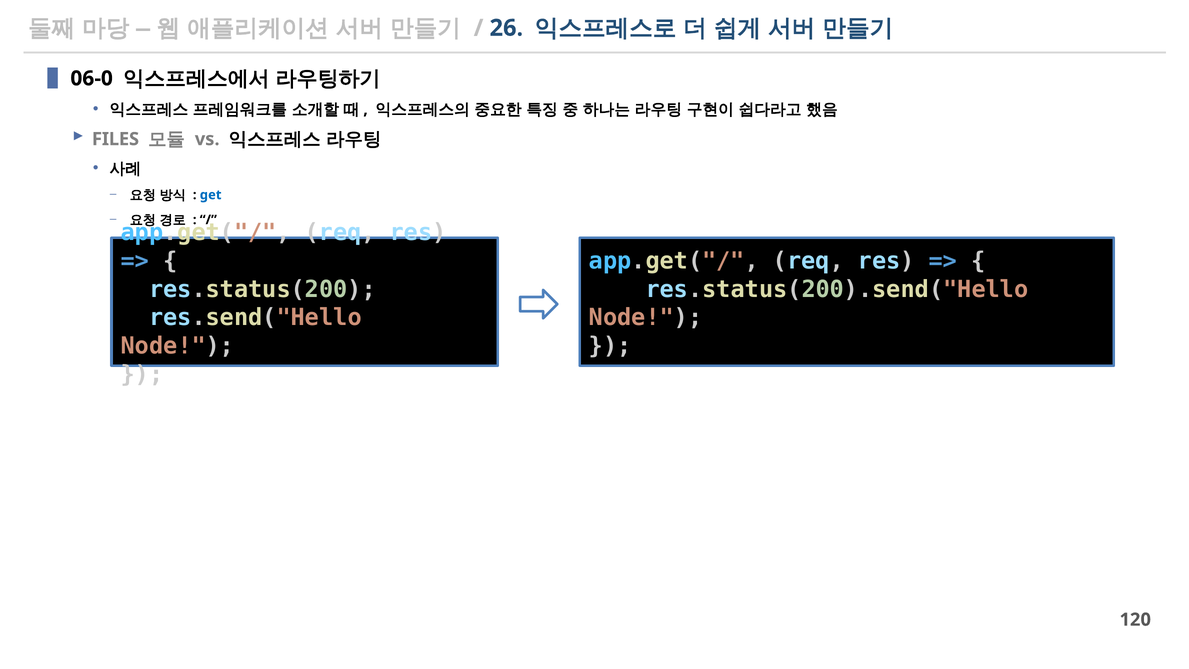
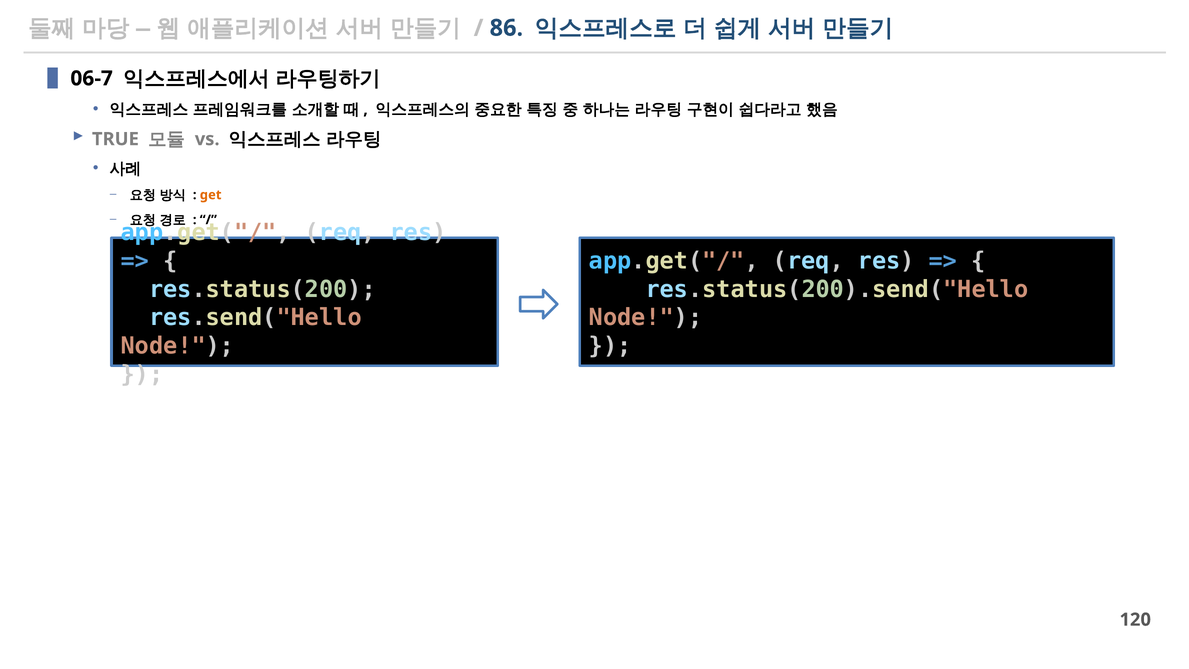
26: 26 -> 86
06-0: 06-0 -> 06-7
FILES: FILES -> TRUE
get colour: blue -> orange
